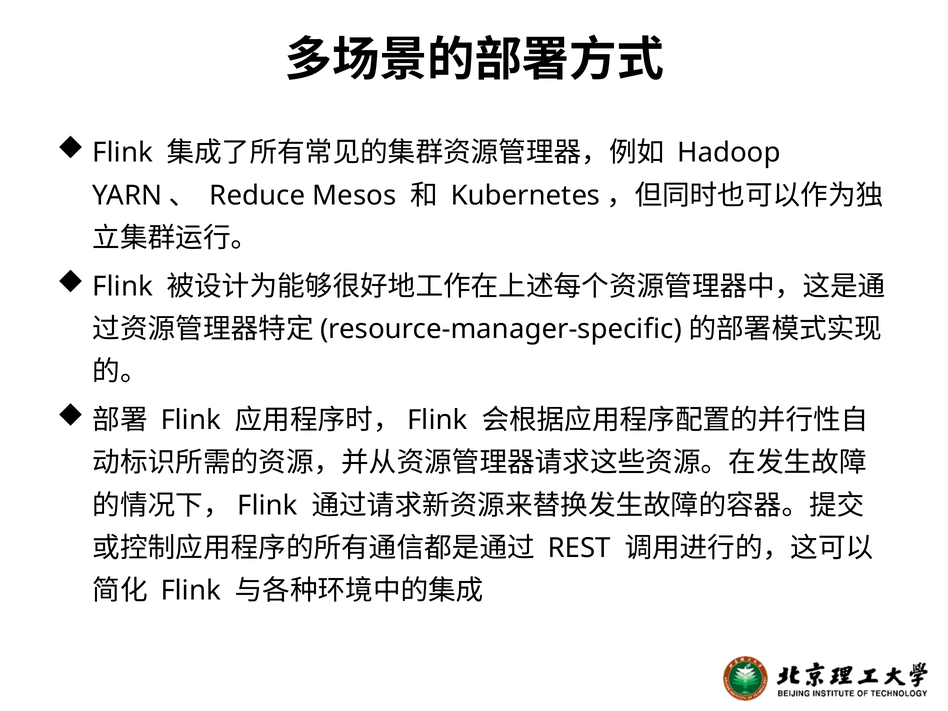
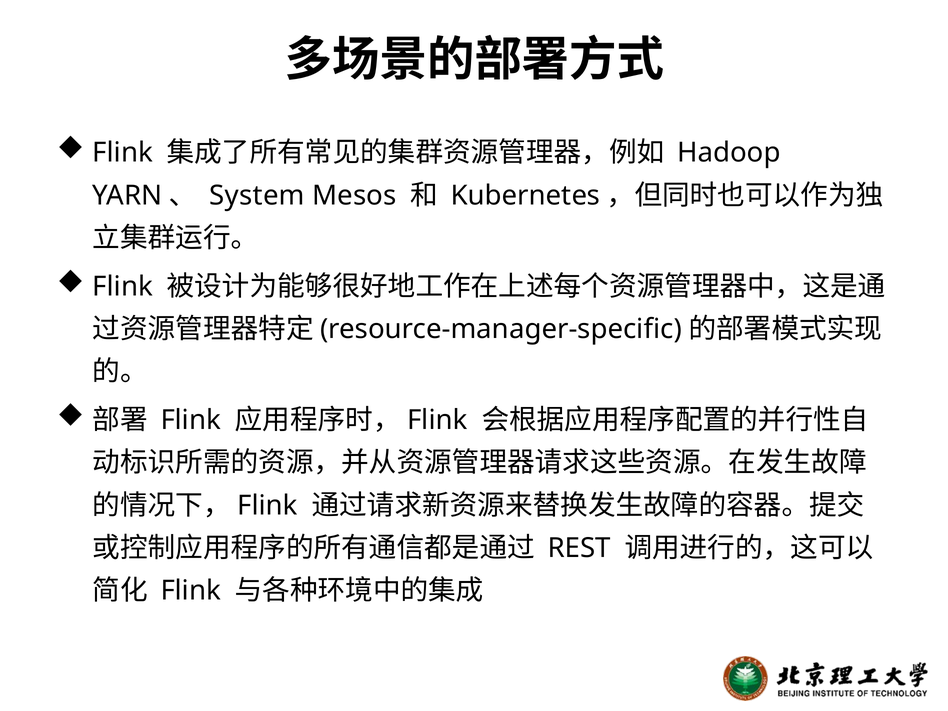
Reduce: Reduce -> System
